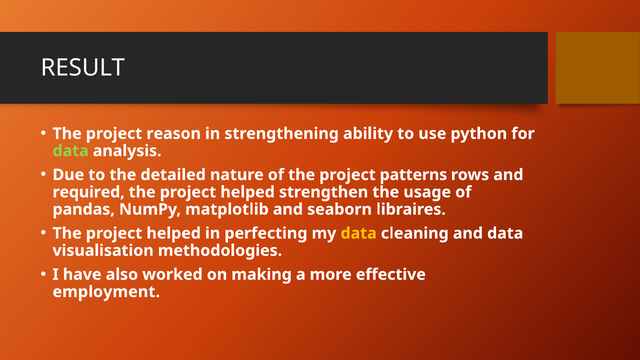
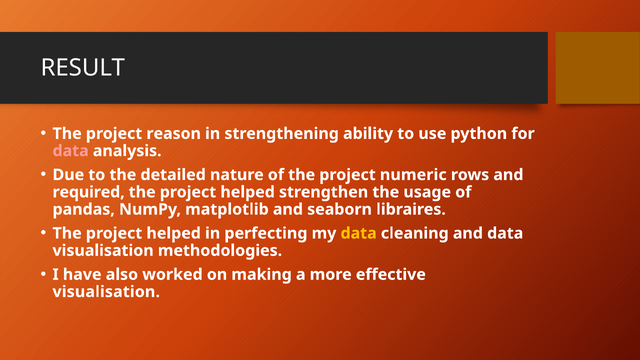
data at (71, 151) colour: light green -> pink
patterns: patterns -> numeric
employment at (106, 292): employment -> visualisation
